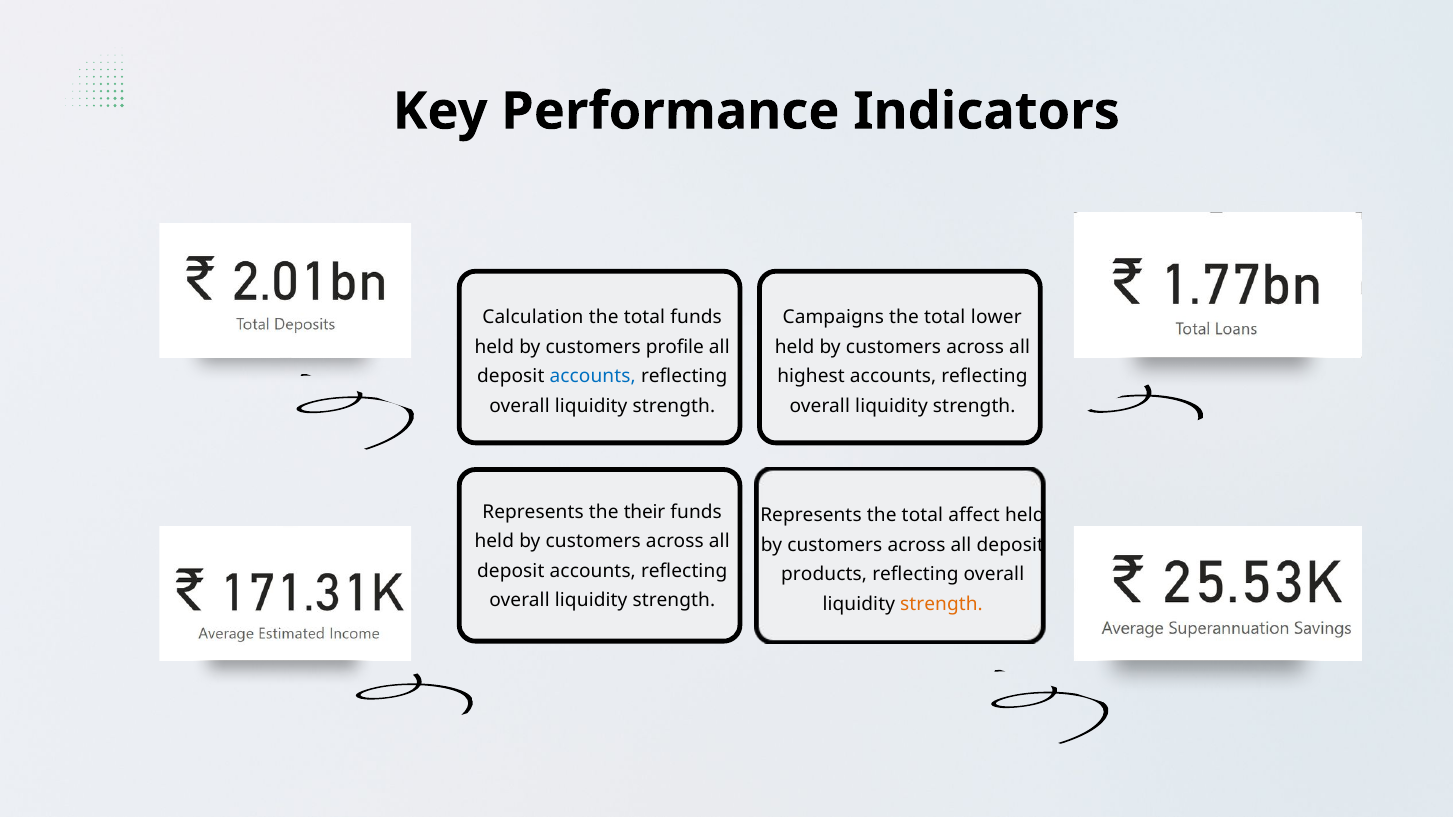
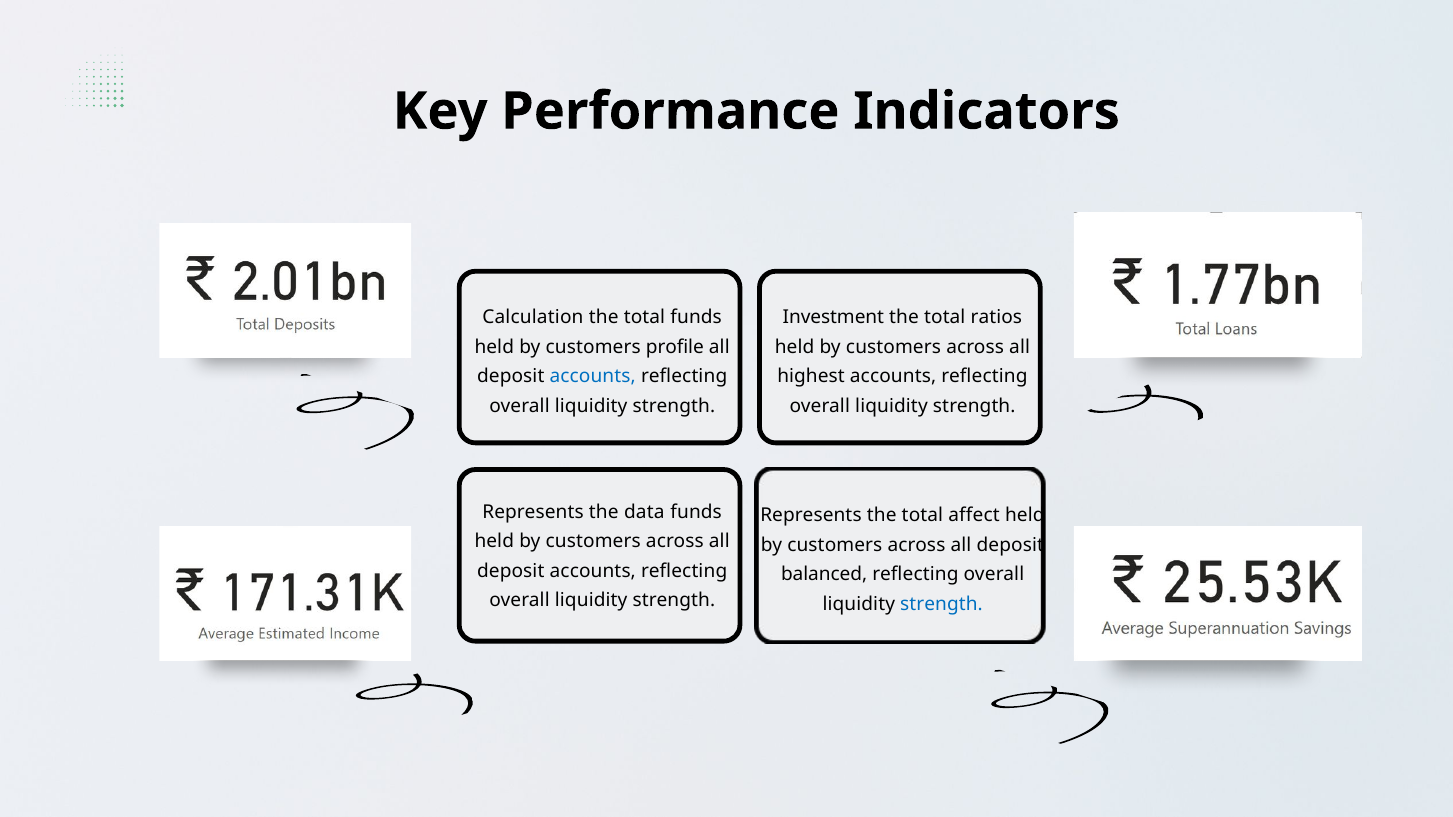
Campaigns: Campaigns -> Investment
lower: lower -> ratios
their: their -> data
products: products -> balanced
strength at (942, 604) colour: orange -> blue
